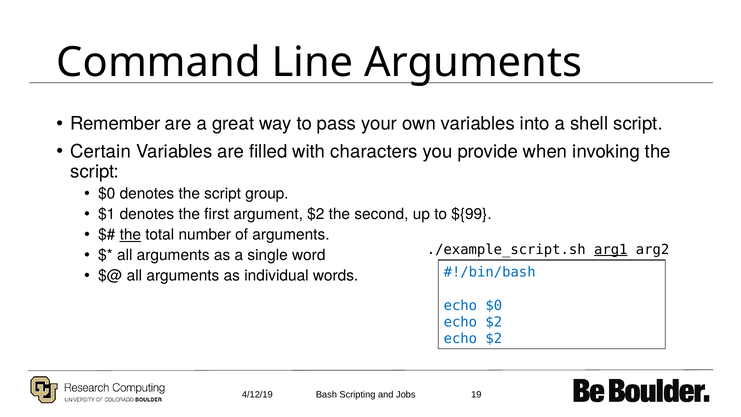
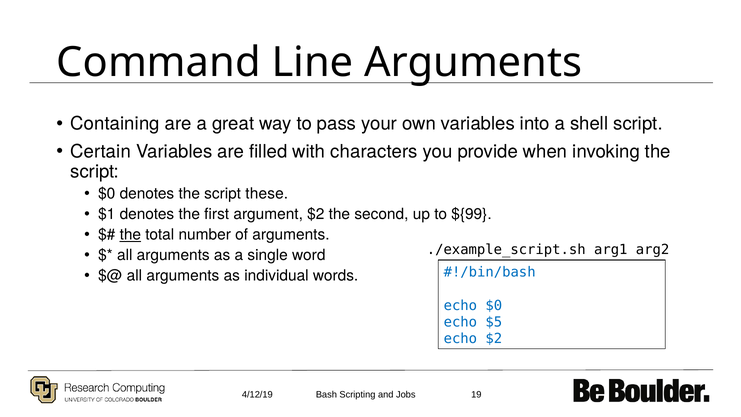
Remember: Remember -> Containing
group: group -> these
arg1 underline: present -> none
$2 at (494, 322): $2 -> $5
